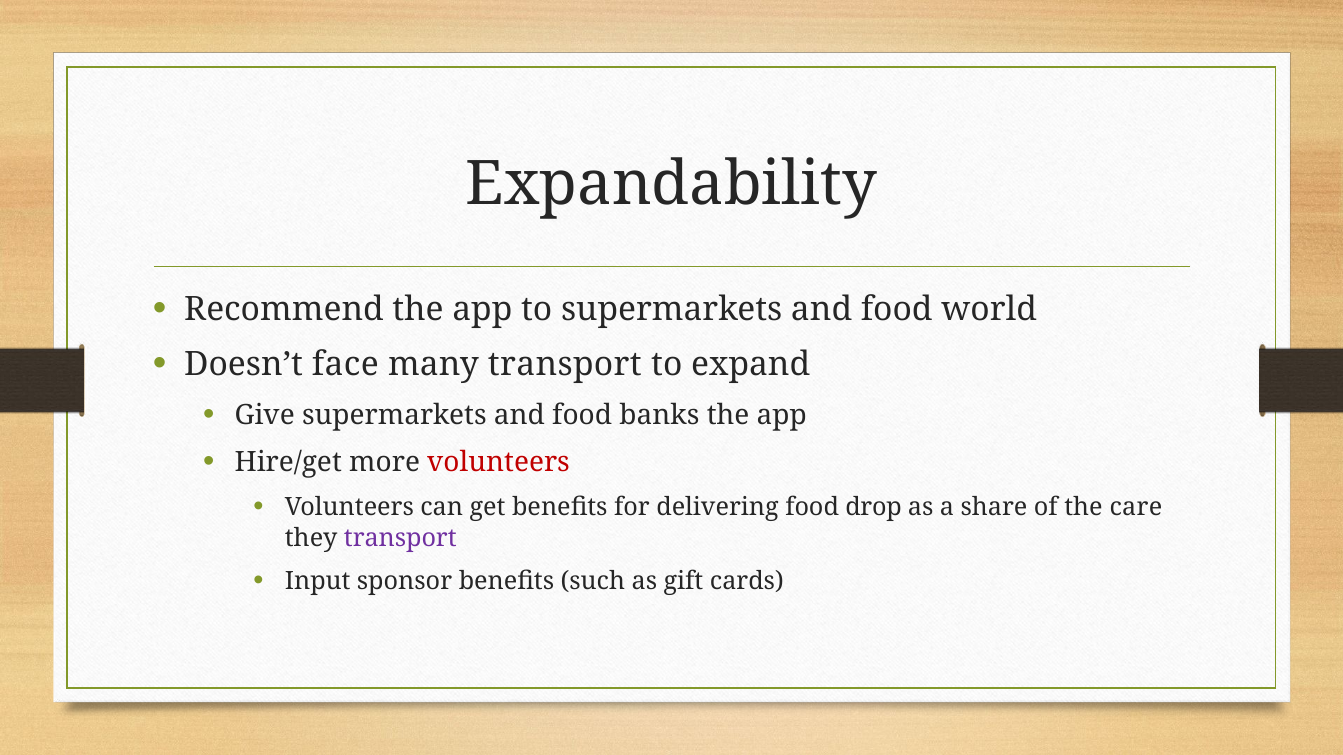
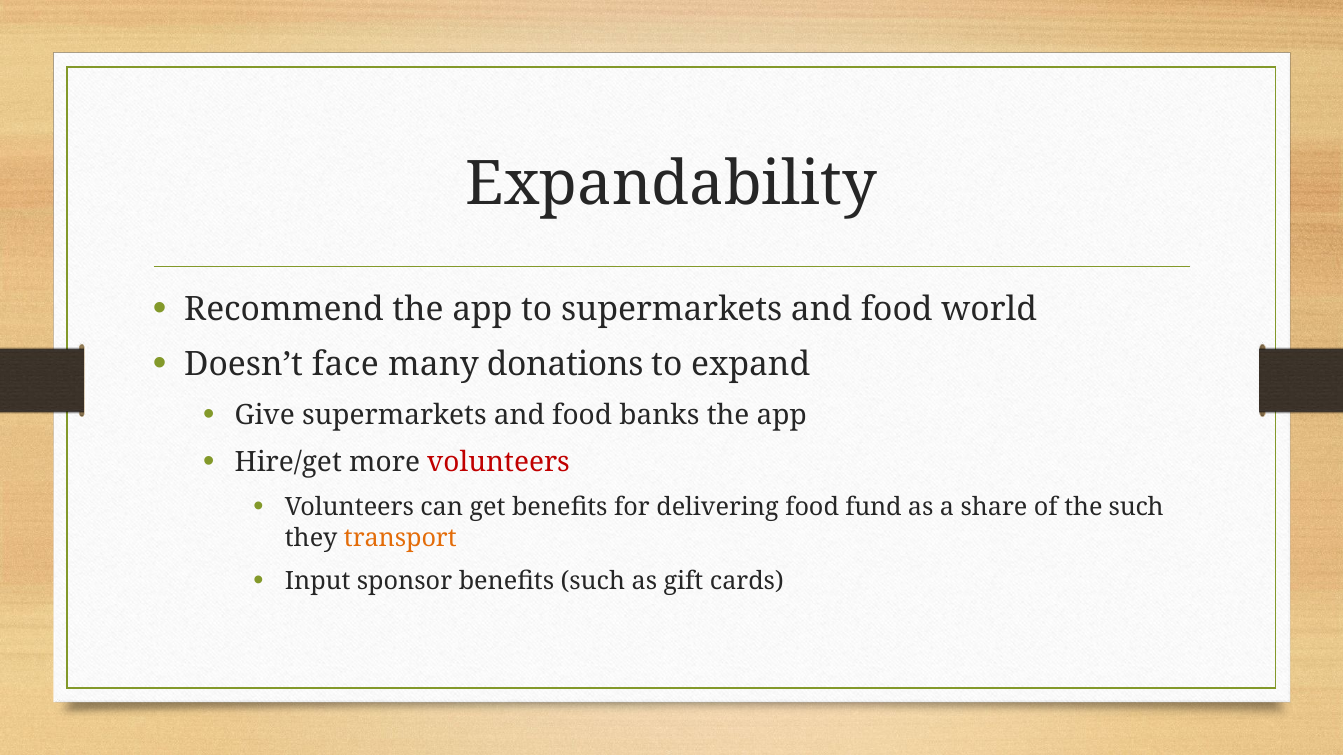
many transport: transport -> donations
drop: drop -> fund
the care: care -> such
transport at (400, 538) colour: purple -> orange
